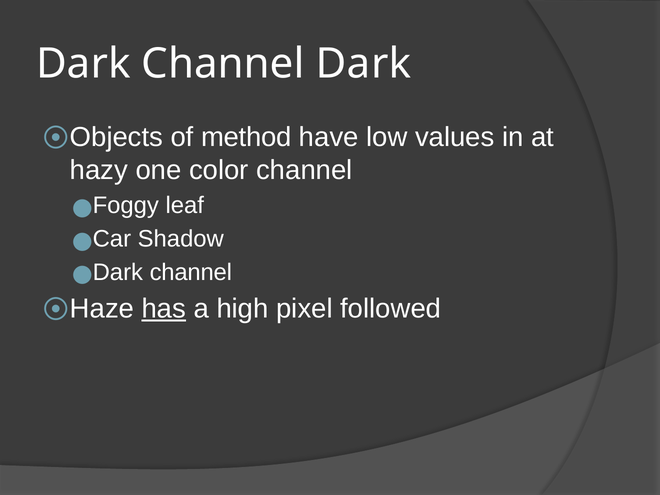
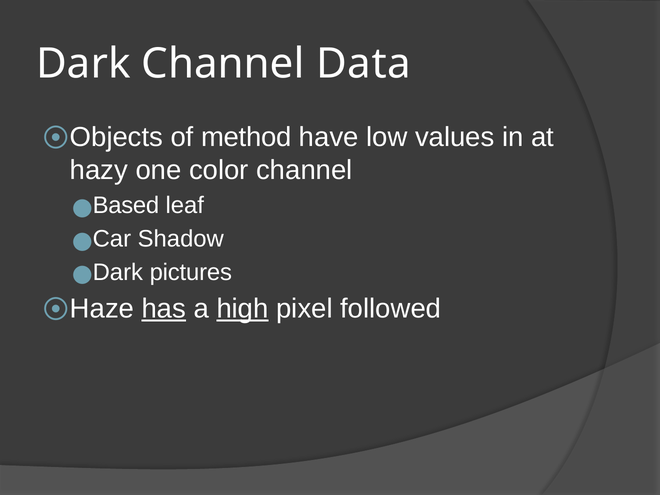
Channel Dark: Dark -> Data
Foggy: Foggy -> Based
channel at (191, 272): channel -> pictures
high underline: none -> present
